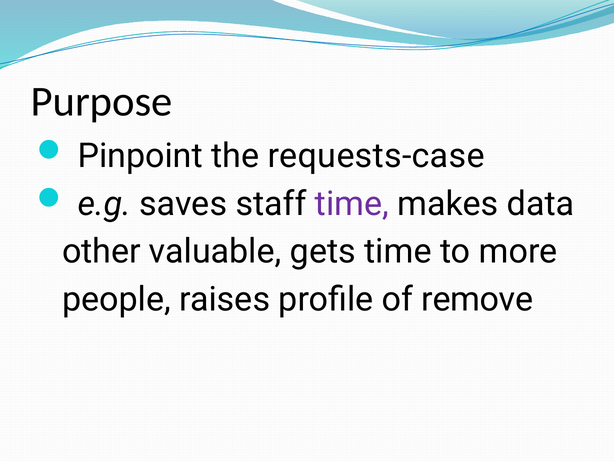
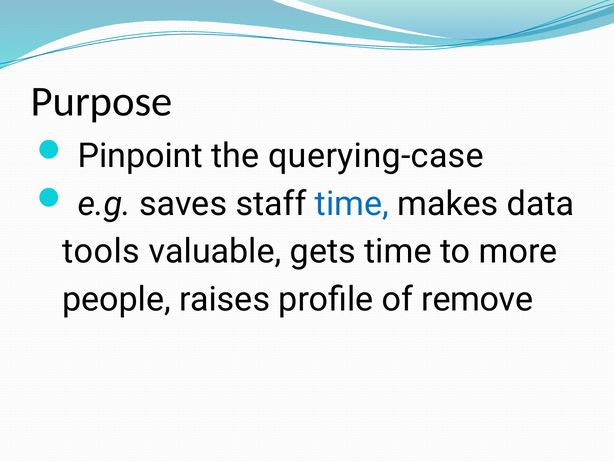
requests-case: requests-case -> querying-case
time at (352, 204) colour: purple -> blue
other: other -> tools
